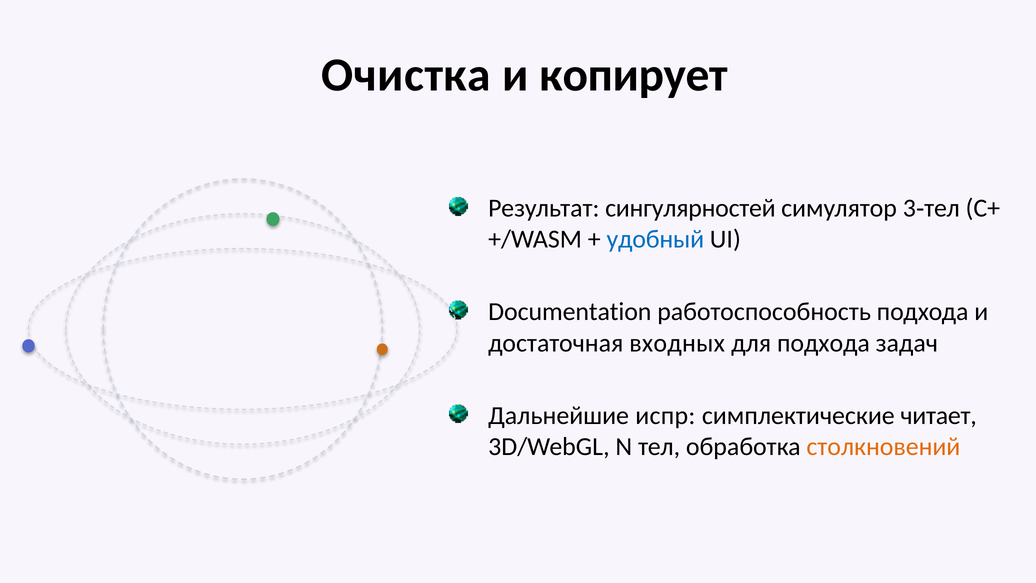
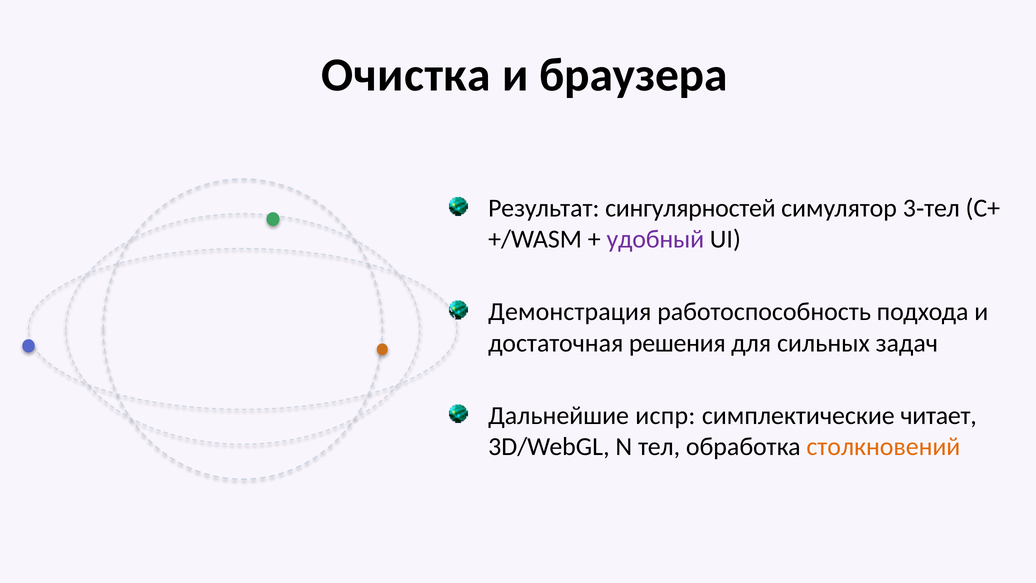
копирует: копирует -> браузера
удобный colour: blue -> purple
Documentation: Documentation -> Демонстрация
входных: входных -> решения
для подхода: подхода -> сильных
